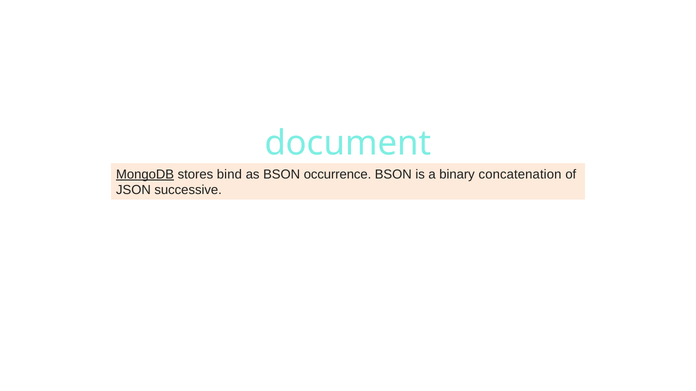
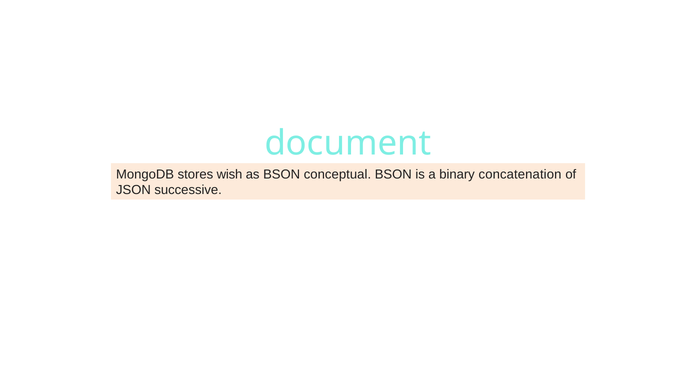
MongoDB underline: present -> none
bind: bind -> wish
occurrence: occurrence -> conceptual
